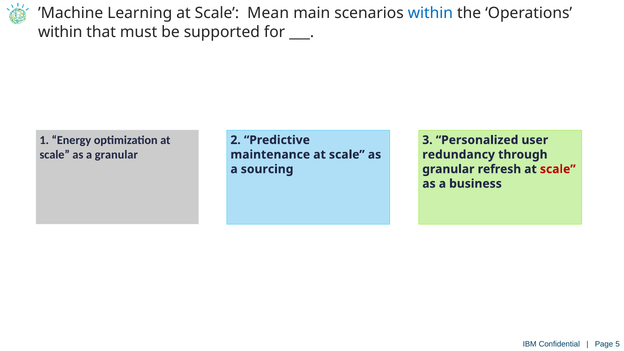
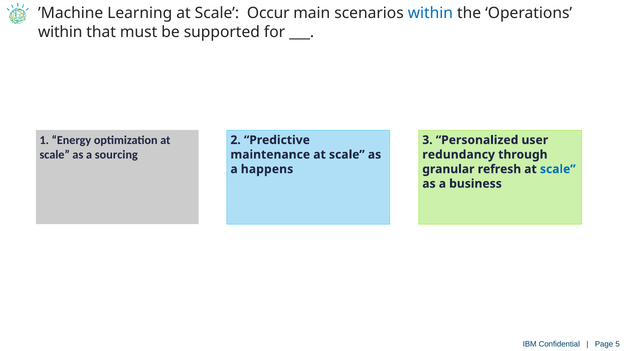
Mean: Mean -> Occur
a granular: granular -> sourcing
sourcing: sourcing -> happens
scale at (558, 169) colour: red -> blue
